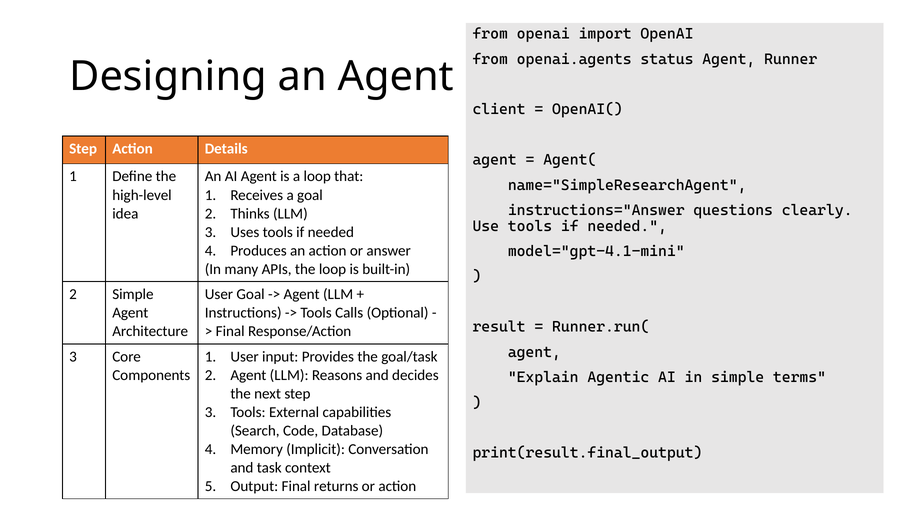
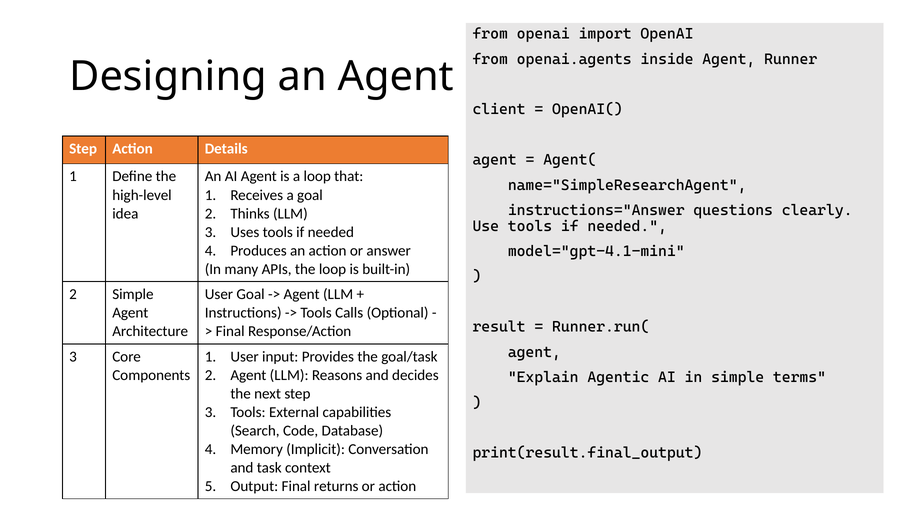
status: status -> inside
